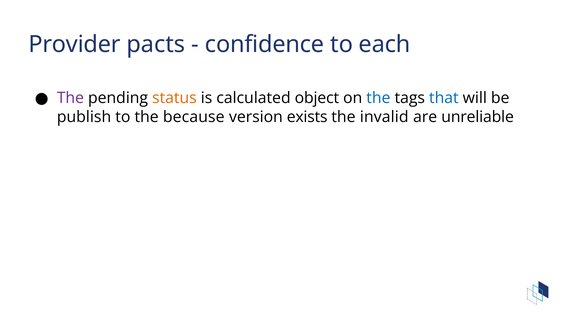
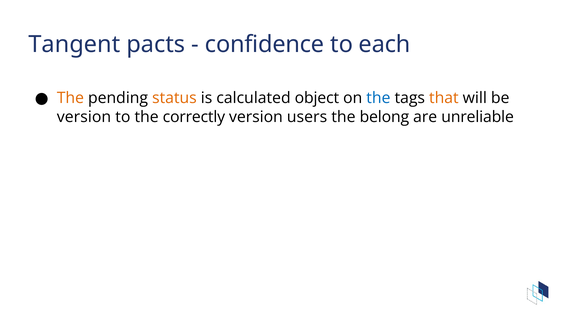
Provider: Provider -> Tangent
The at (70, 98) colour: purple -> orange
that colour: blue -> orange
publish at (84, 117): publish -> version
because: because -> correctly
exists: exists -> users
invalid: invalid -> belong
